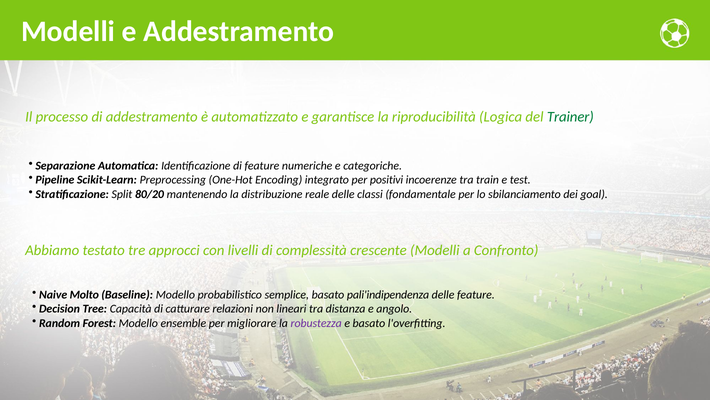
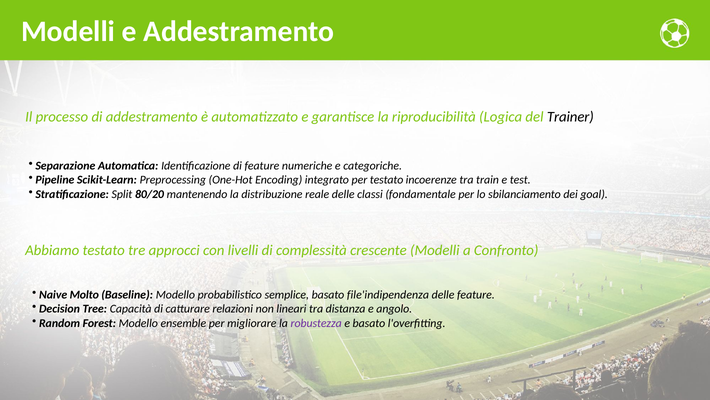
Trainer colour: green -> black
per positivi: positivi -> testato
pali'indipendenza: pali'indipendenza -> file'indipendenza
